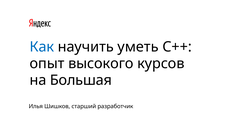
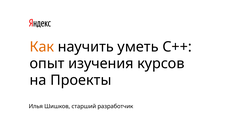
Как colour: blue -> orange
высокого: высокого -> изучения
Большая: Большая -> Проекты
